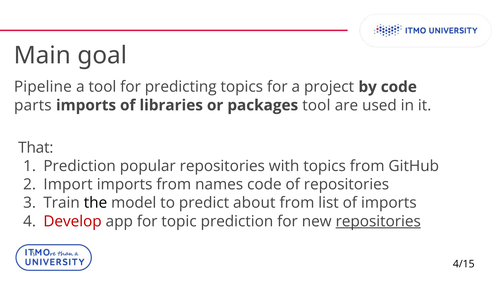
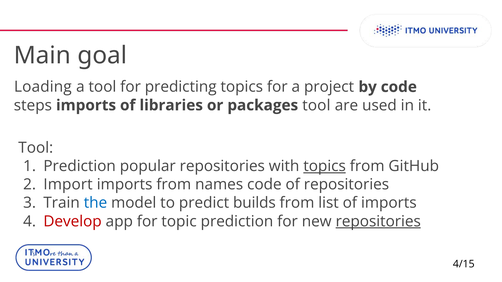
Pipeline: Pipeline -> Loading
parts: parts -> steps
That at (36, 148): That -> Tool
topics at (325, 166) underline: none -> present
the colour: black -> blue
about: about -> builds
